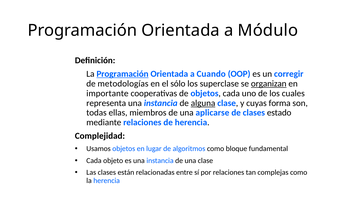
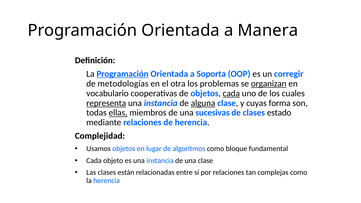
Módulo: Módulo -> Manera
Cuando: Cuando -> Soporta
sólo: sólo -> otra
superclase: superclase -> problemas
importante: importante -> vocabulario
cada at (231, 93) underline: none -> present
representa underline: none -> present
ellas underline: none -> present
aplicarse: aplicarse -> sucesivas
